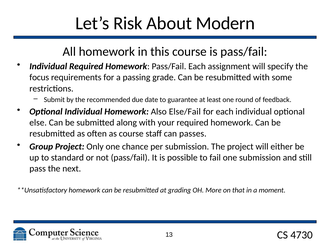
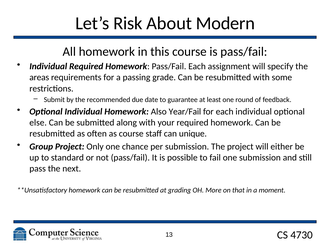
focus: focus -> areas
Else/Fail: Else/Fail -> Year/Fail
passes: passes -> unique
